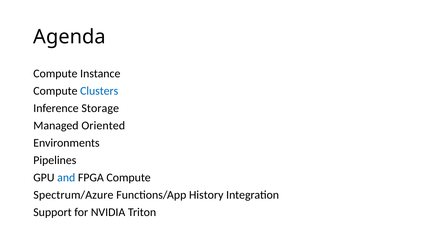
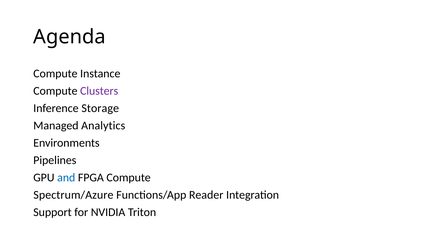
Clusters colour: blue -> purple
Oriented: Oriented -> Analytics
History: History -> Reader
